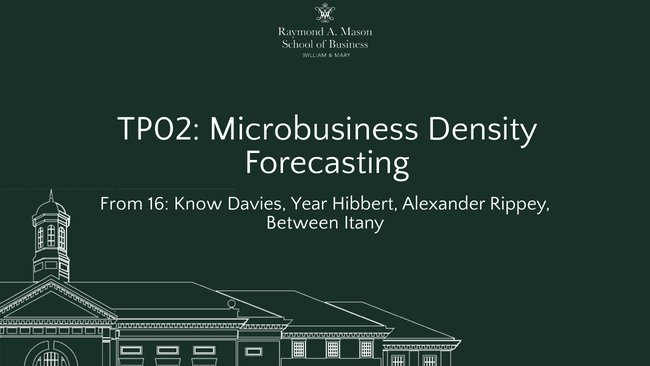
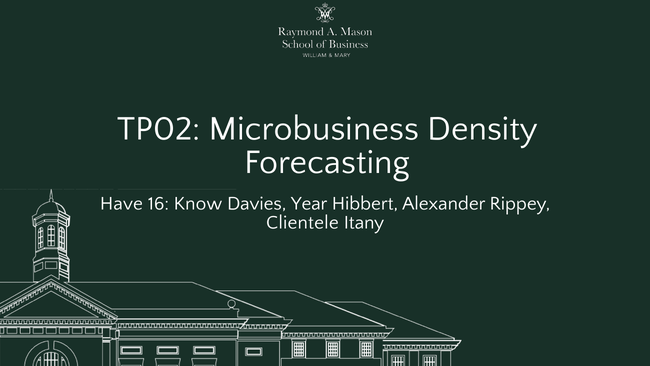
From: From -> Have
Between: Between -> Clientele
